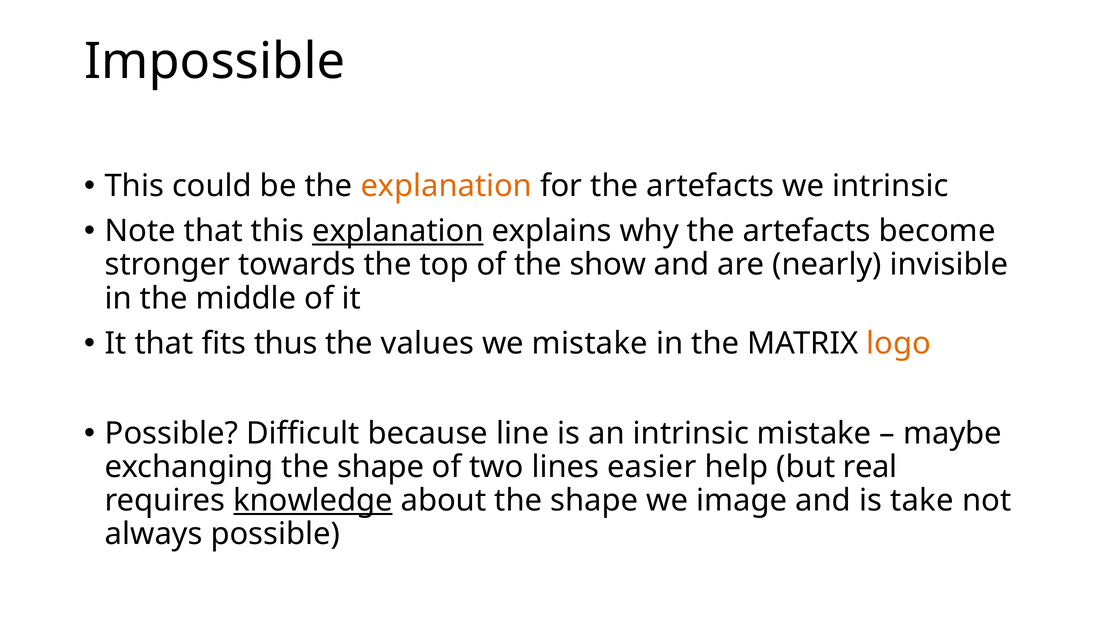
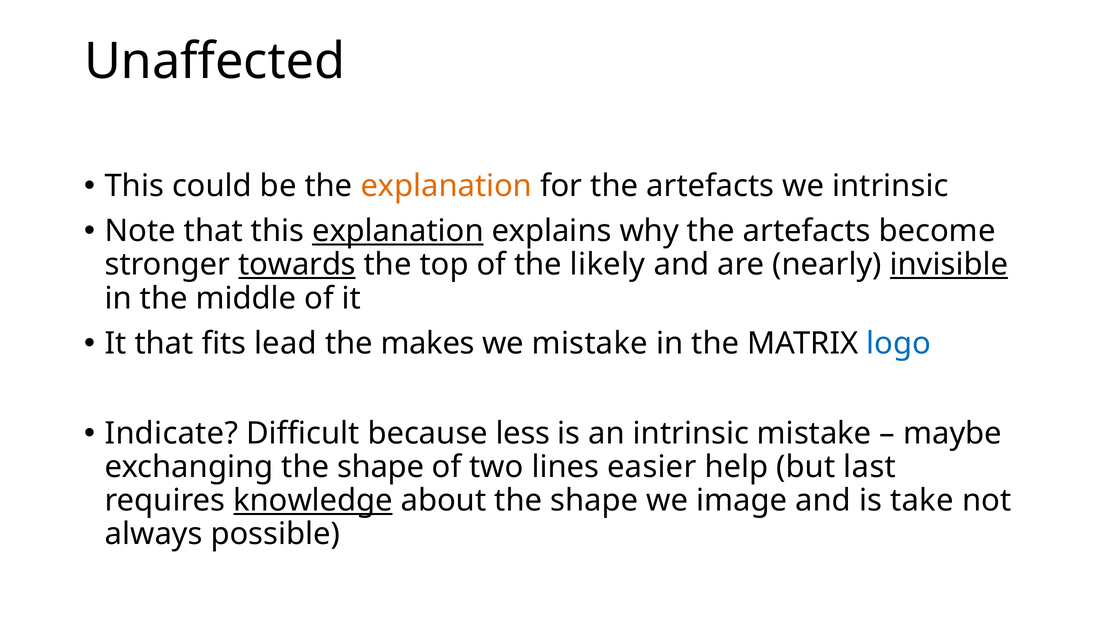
Impossible: Impossible -> Unaffected
towards underline: none -> present
show: show -> likely
invisible underline: none -> present
thus: thus -> lead
values: values -> makes
logo colour: orange -> blue
Possible at (172, 433): Possible -> Indicate
line: line -> less
real: real -> last
